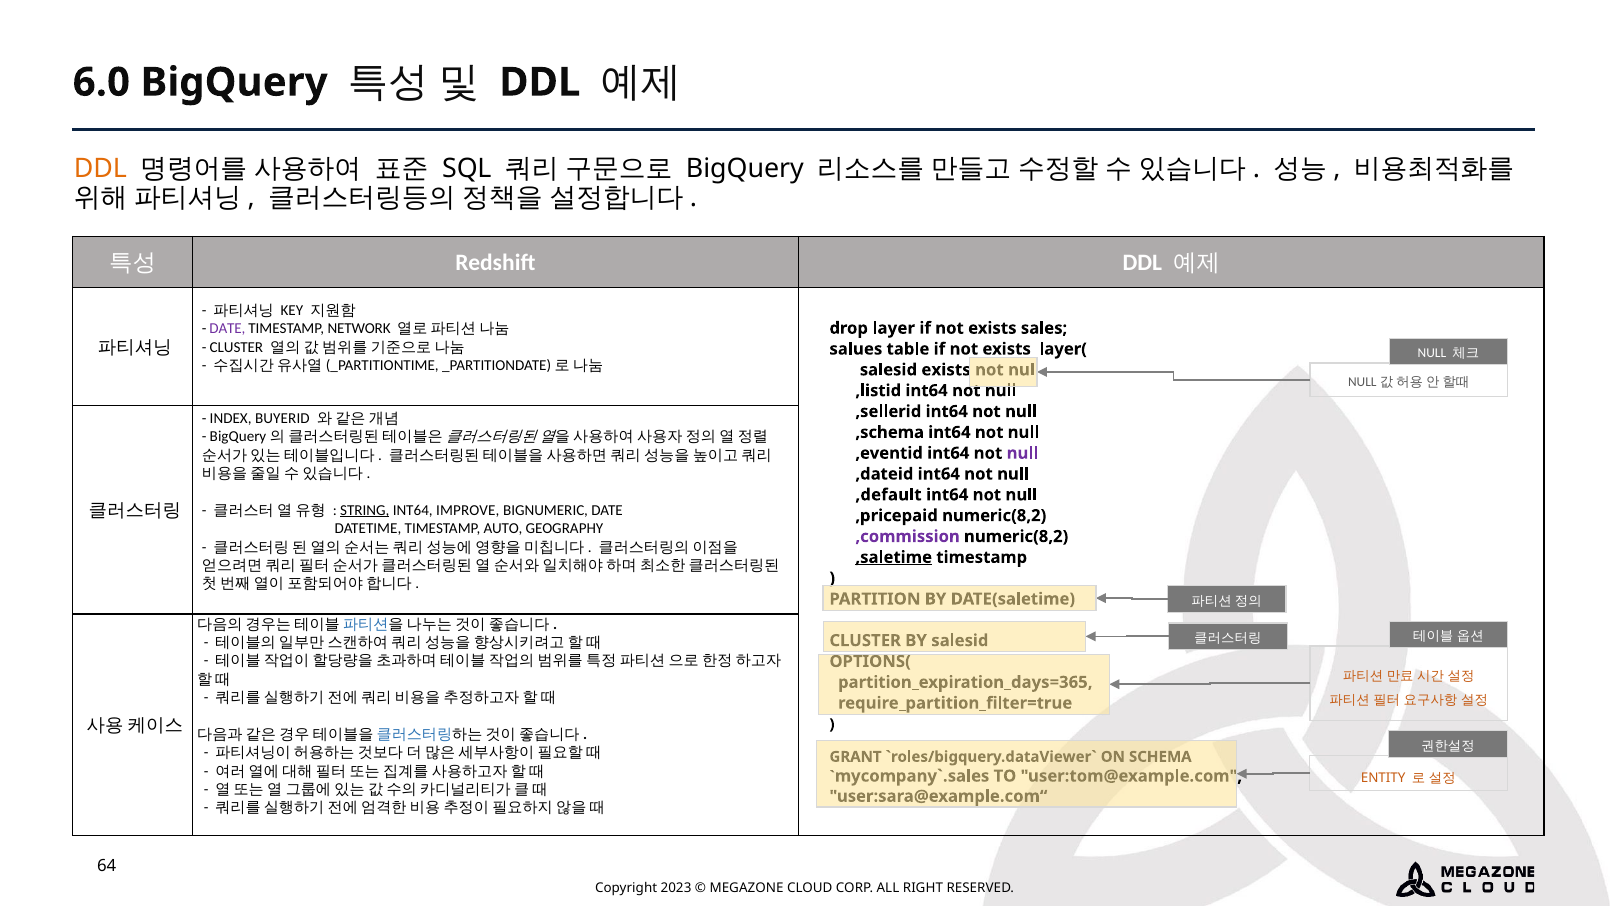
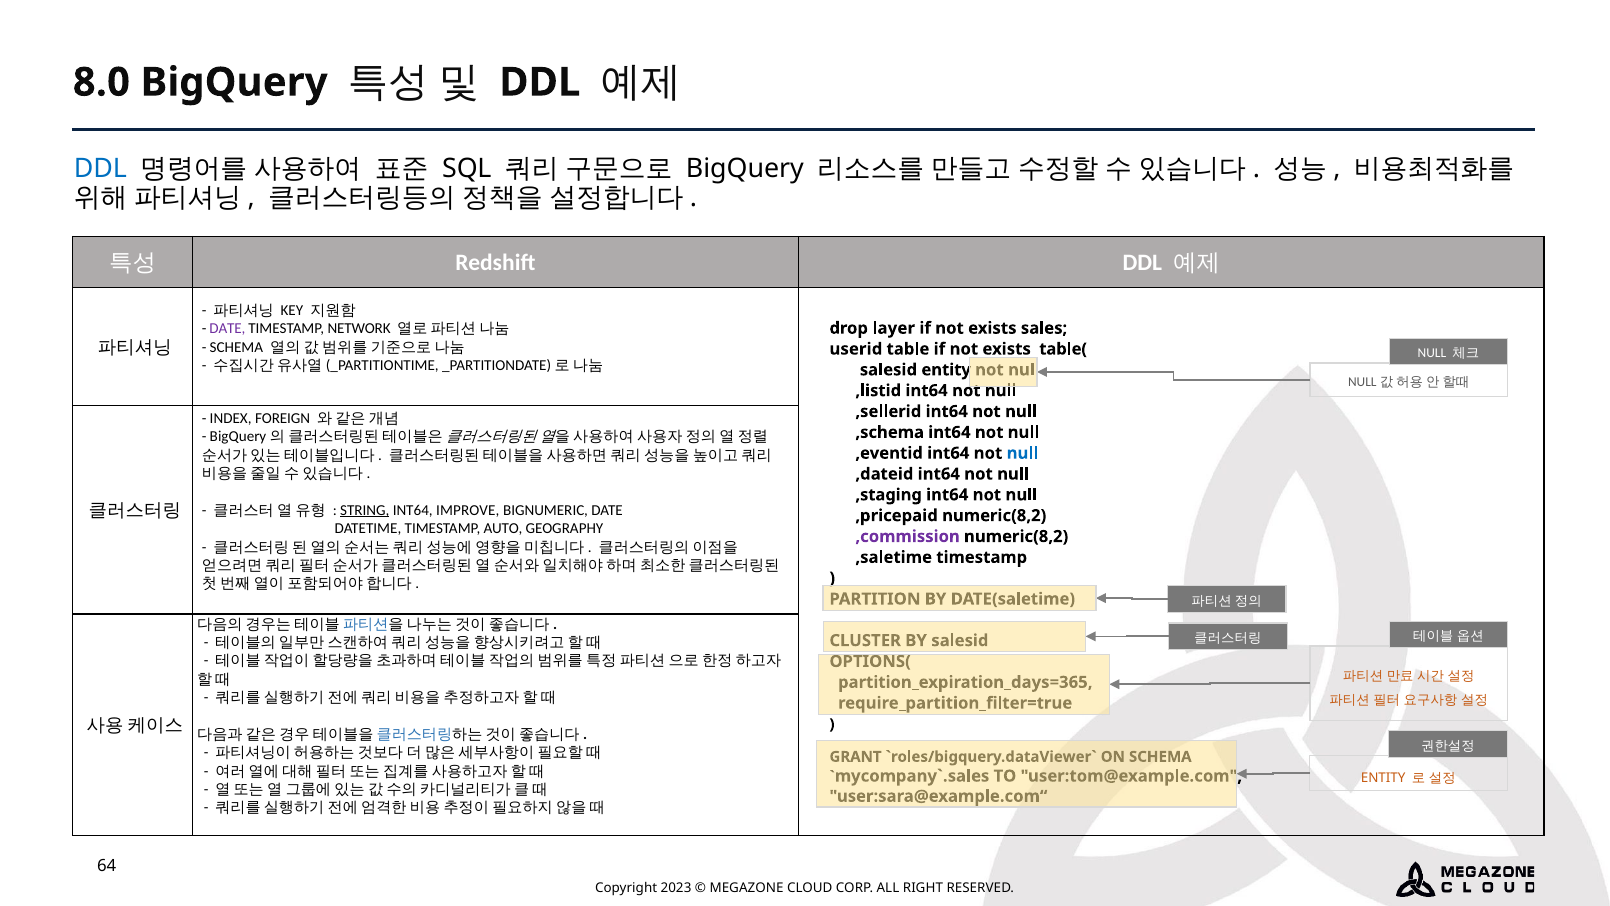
6.0: 6.0 -> 8.0
DDL at (100, 169) colour: orange -> blue
CLUSTER at (236, 347): CLUSTER -> SCHEMA
salues: salues -> userid
layer(: layer( -> table(
salesid exists: exists -> entity
BUYERID: BUYERID -> FOREIGN
null at (1022, 453) colour: purple -> blue
,default: ,default -> ,staging
,saletime underline: present -> none
